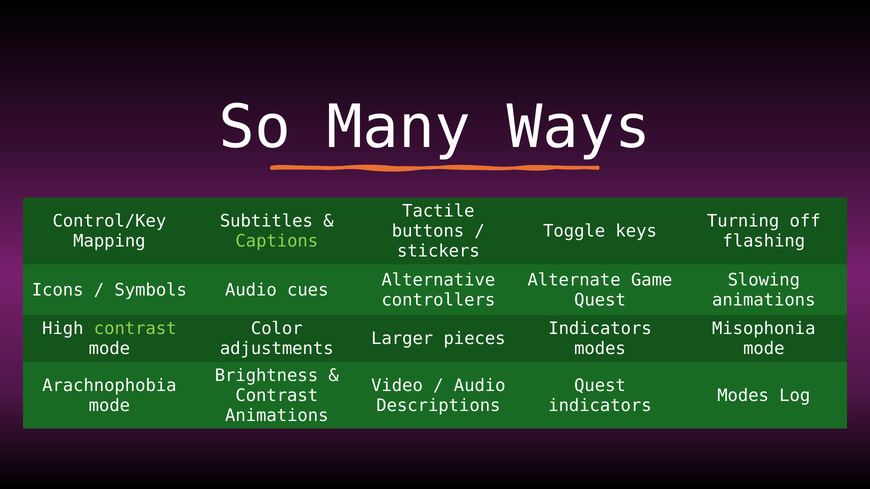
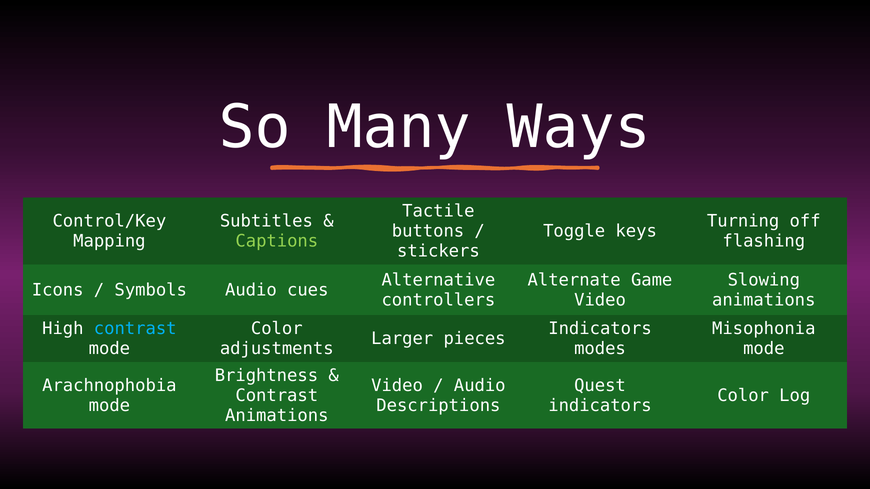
Quest at (600, 300): Quest -> Video
contrast at (135, 329) colour: light green -> light blue
Modes at (743, 396): Modes -> Color
